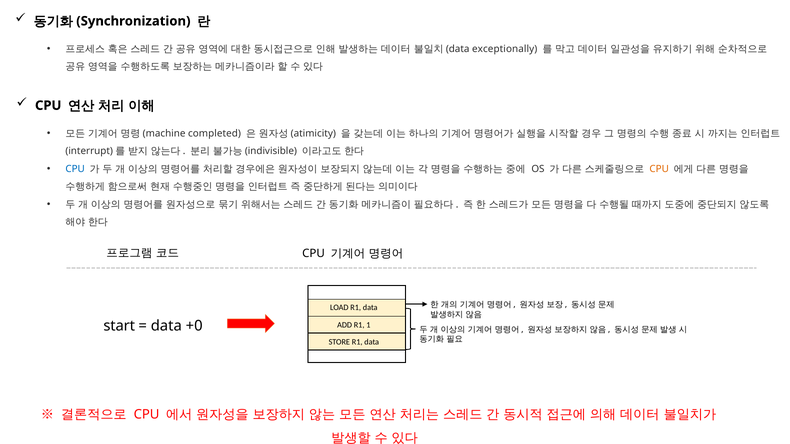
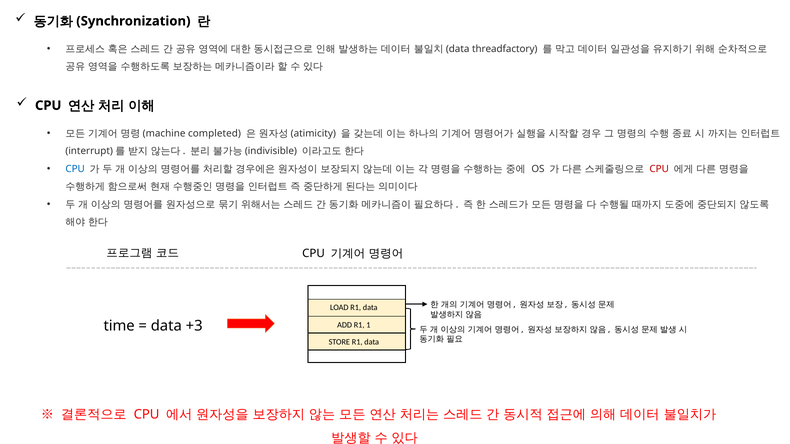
exceptionally: exceptionally -> threadfactory
CPU at (659, 169) colour: orange -> red
start: start -> time
+0: +0 -> +3
